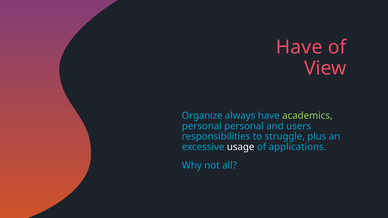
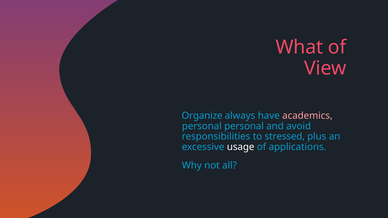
Have at (299, 47): Have -> What
academics colour: light green -> pink
users: users -> avoid
struggle: struggle -> stressed
